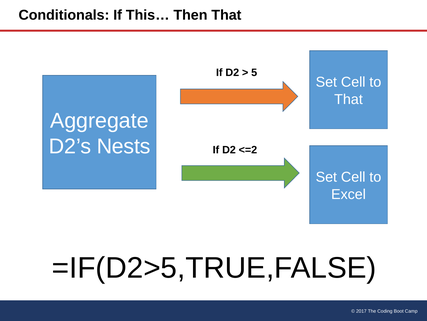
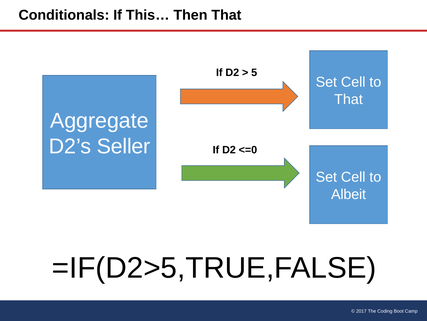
Nests: Nests -> Seller
<=2: <=2 -> <=0
Excel: Excel -> Albeit
